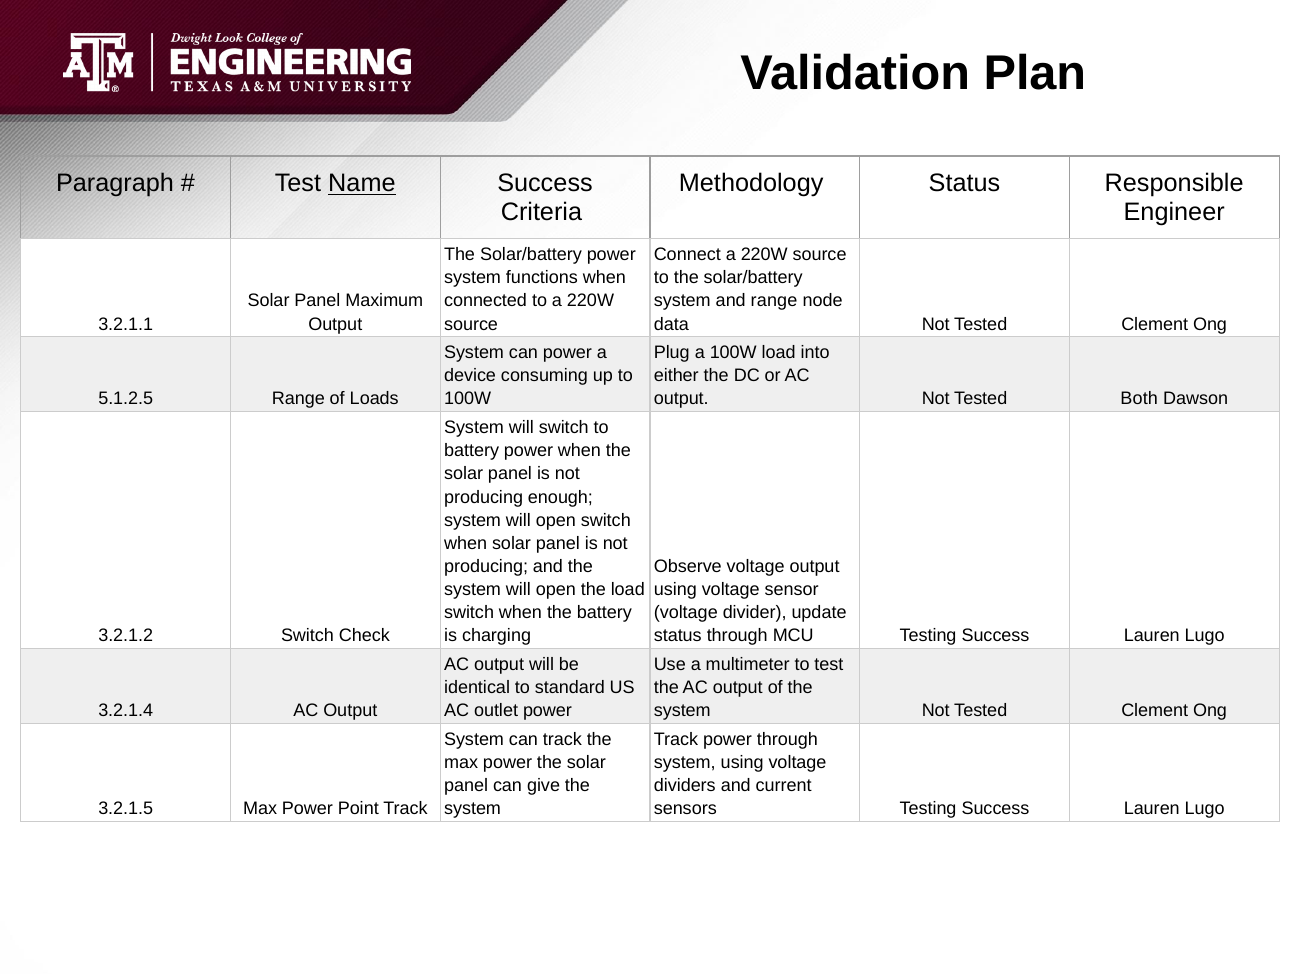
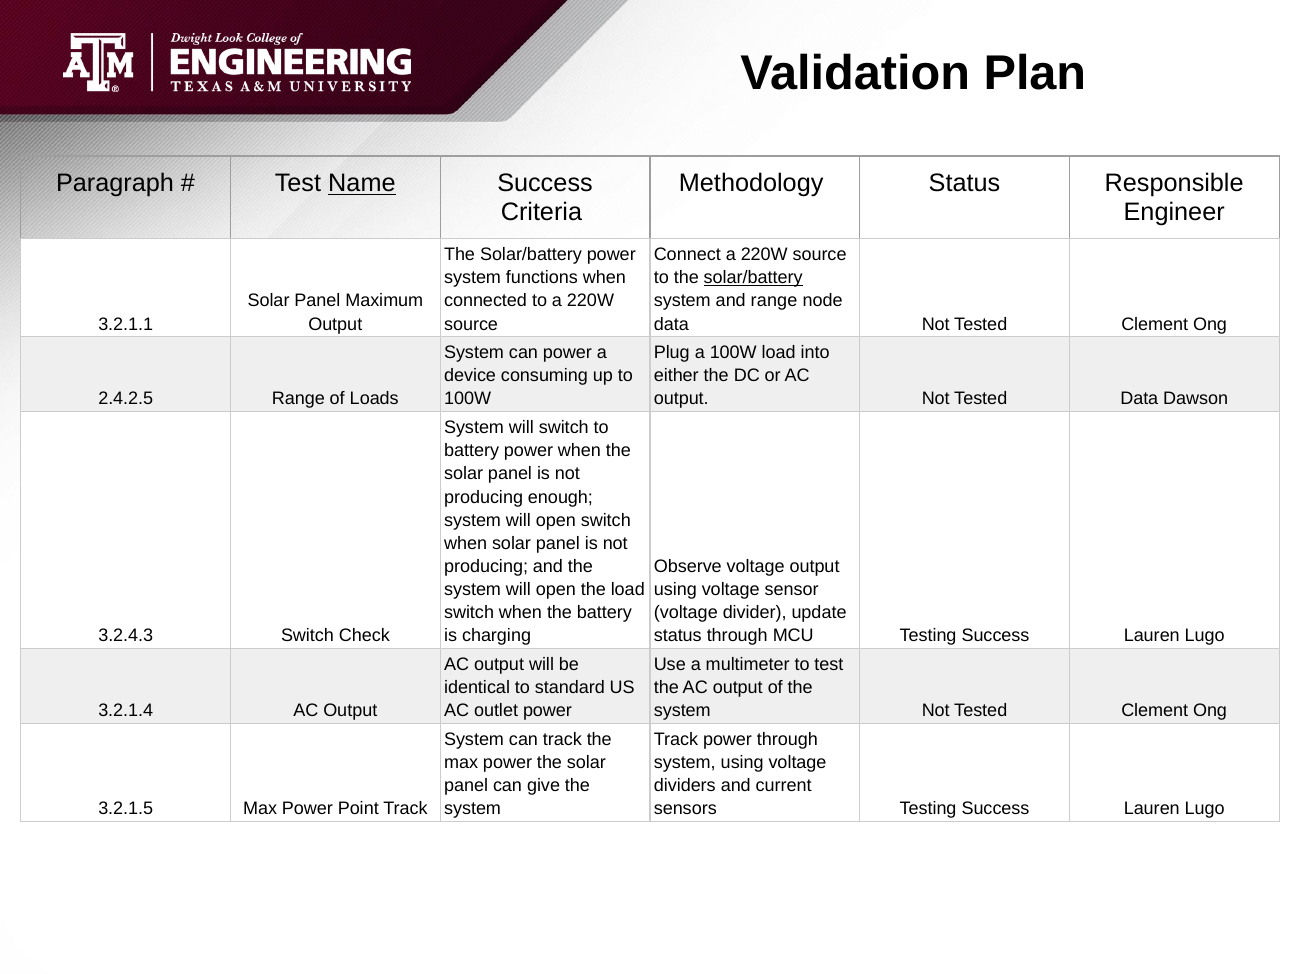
solar/battery at (753, 278) underline: none -> present
5.1.2.5: 5.1.2.5 -> 2.4.2.5
Tested Both: Both -> Data
3.2.1.2: 3.2.1.2 -> 3.2.4.3
